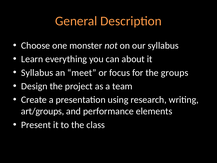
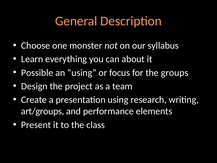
Syllabus at (37, 73): Syllabus -> Possible
an meet: meet -> using
